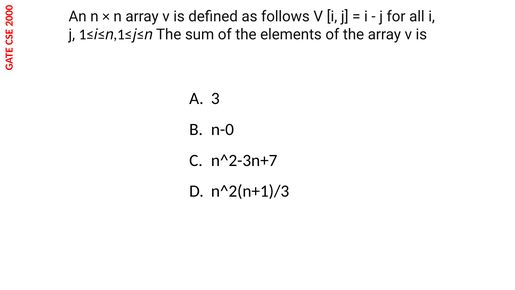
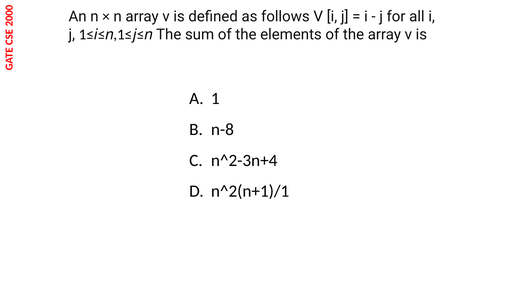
3: 3 -> 1
n-0: n-0 -> n-8
n^2-3n+7: n^2-3n+7 -> n^2-3n+4
n^2(n+1)/3: n^2(n+1)/3 -> n^2(n+1)/1
